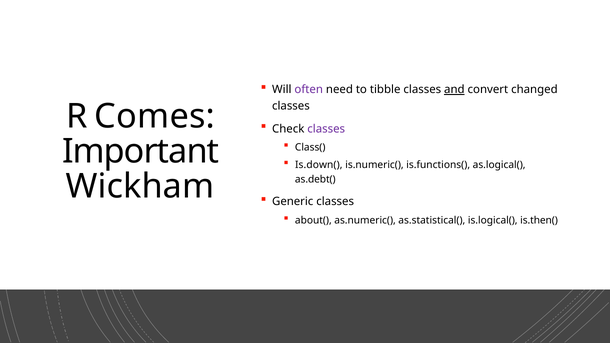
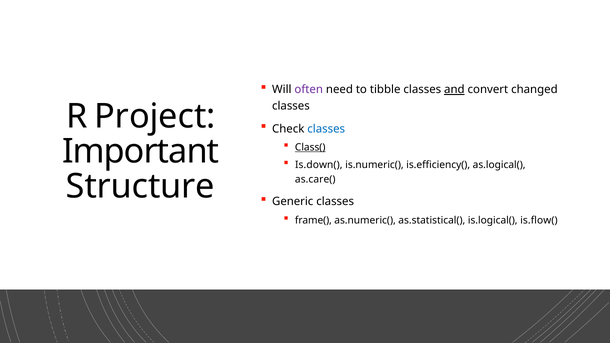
Comes: Comes -> Project
classes at (326, 129) colour: purple -> blue
Class( underline: none -> present
is.functions(: is.functions( -> is.efficiency(
as.debt(: as.debt( -> as.care(
Wickham: Wickham -> Structure
about(: about( -> frame(
is.then(: is.then( -> is.flow(
